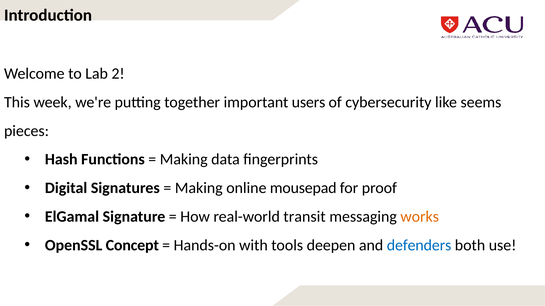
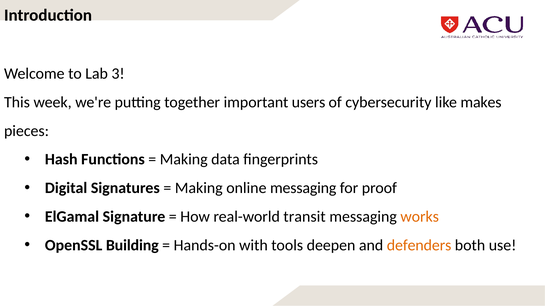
2: 2 -> 3
seems: seems -> makes
online mousepad: mousepad -> messaging
Concept: Concept -> Building
defenders colour: blue -> orange
